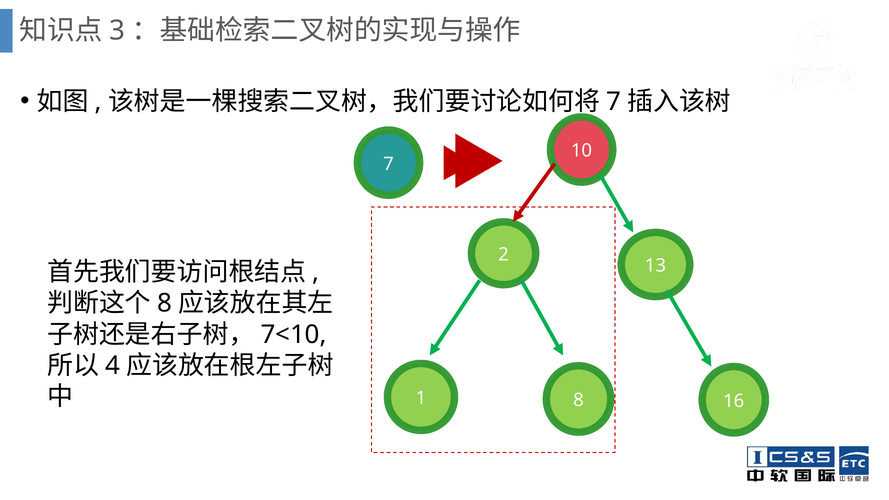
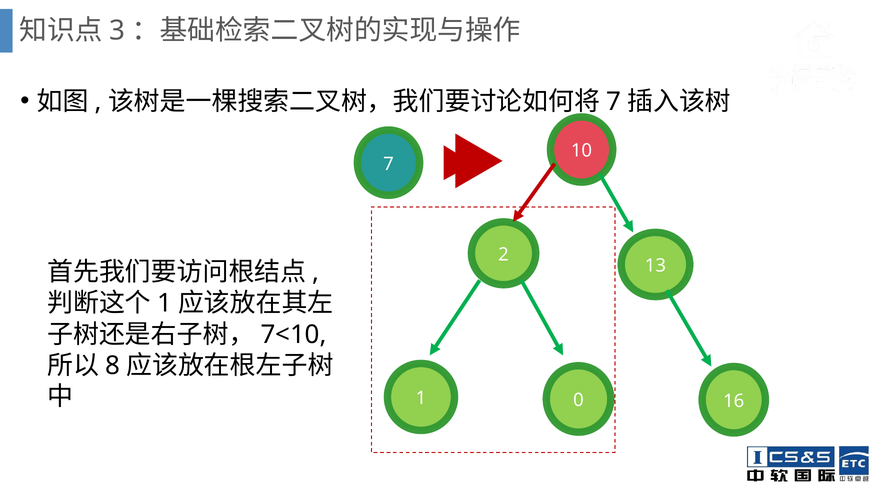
8 at (164, 303): 8 -> 1
4: 4 -> 8
1 8: 8 -> 0
